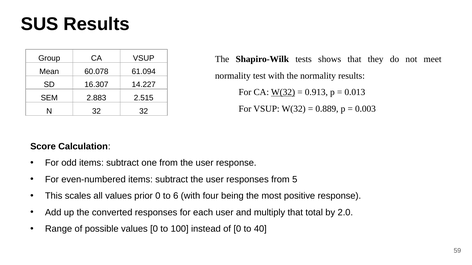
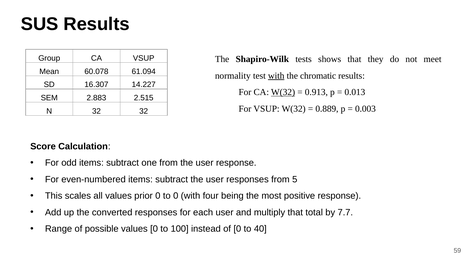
with at (276, 76) underline: none -> present
the normality: normality -> chromatic
to 6: 6 -> 0
2.0: 2.0 -> 7.7
